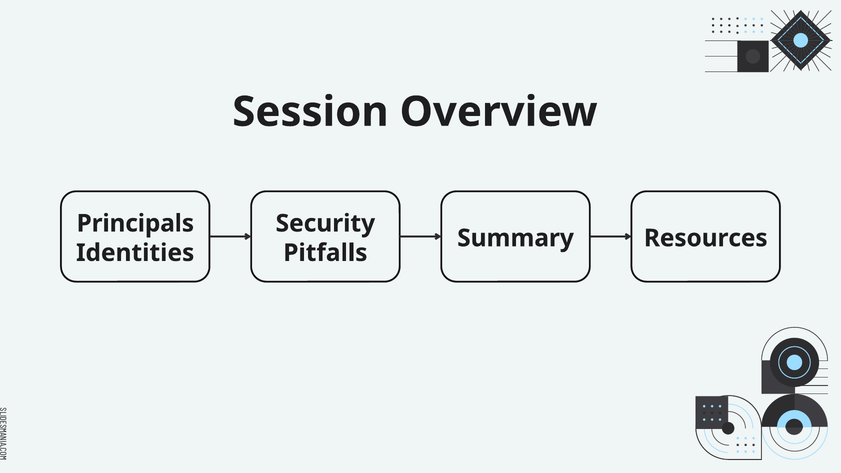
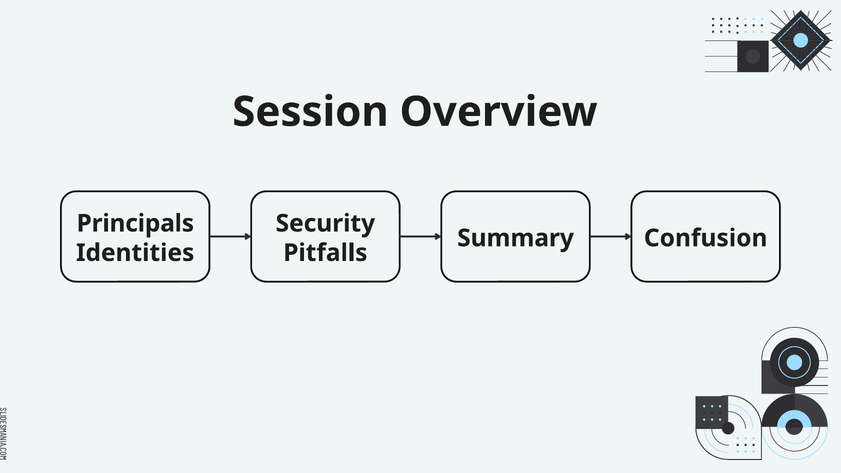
Resources: Resources -> Confusion
